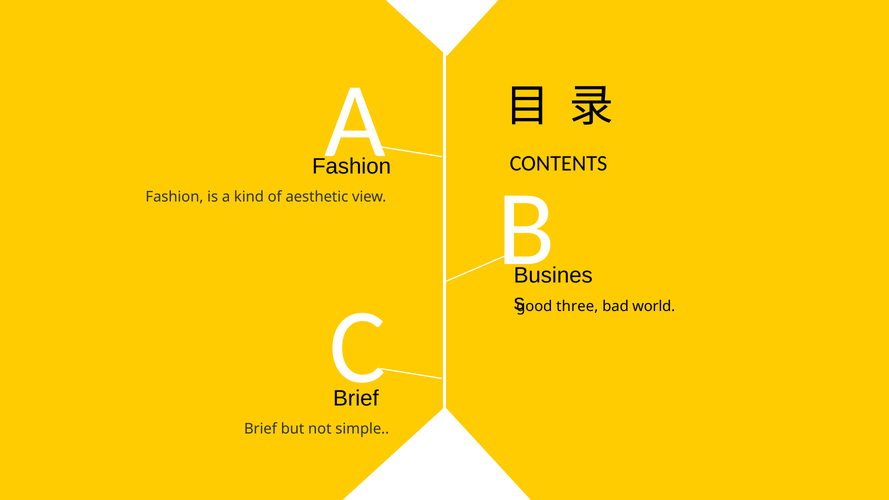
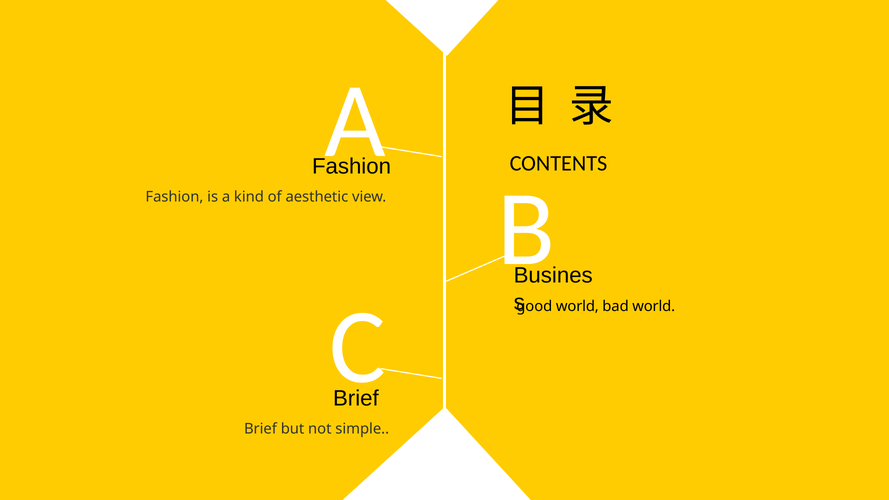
three at (577, 307): three -> world
